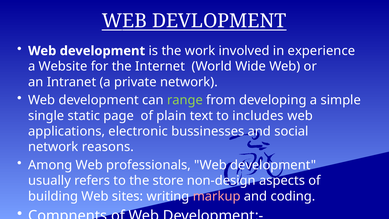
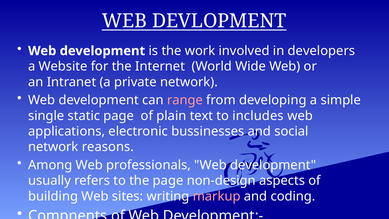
experience: experience -> developers
range colour: light green -> pink
the store: store -> page
